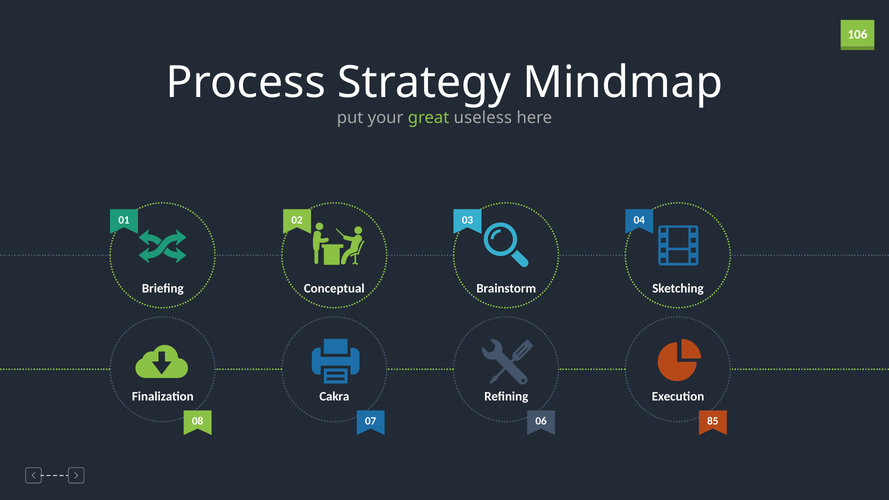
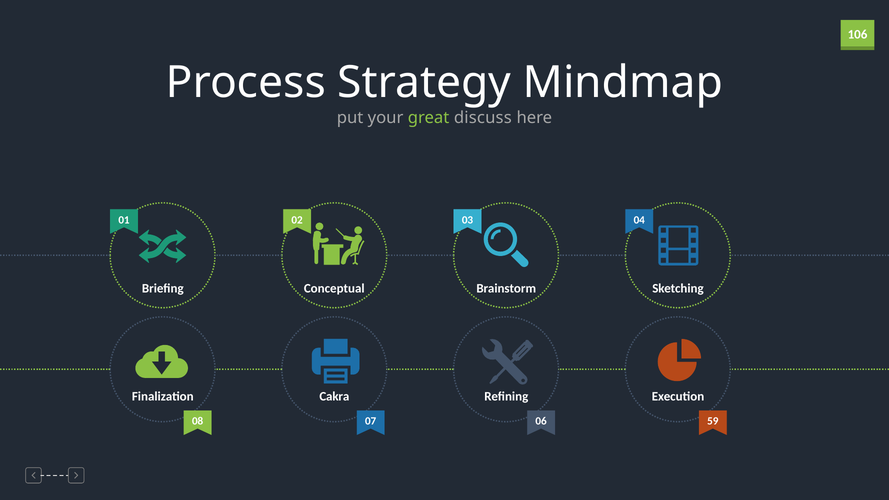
useless: useless -> discuss
85: 85 -> 59
